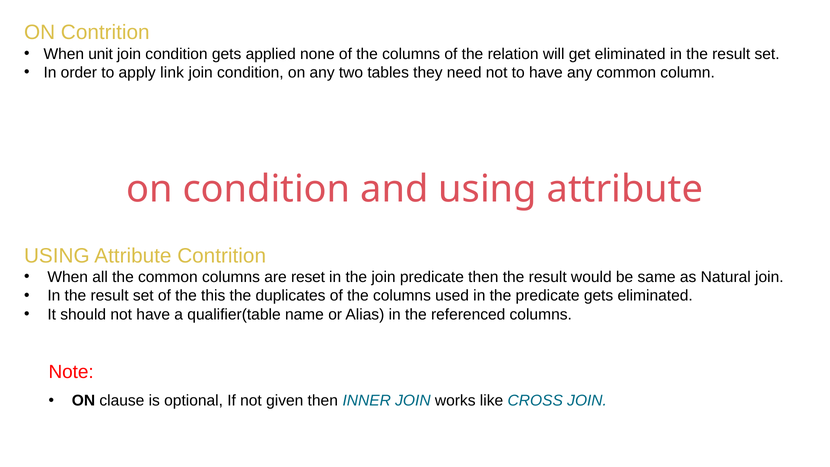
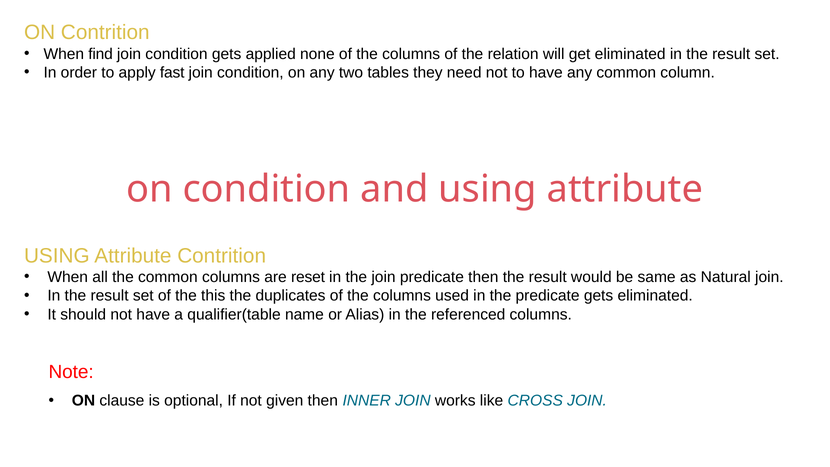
unit: unit -> find
link: link -> fast
